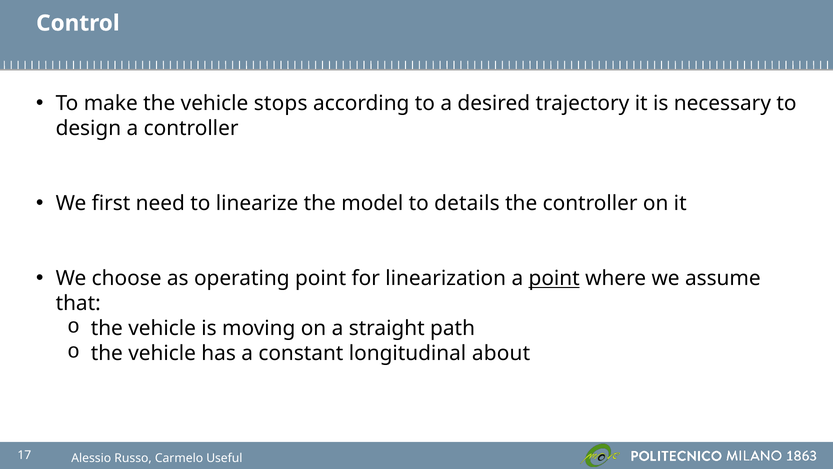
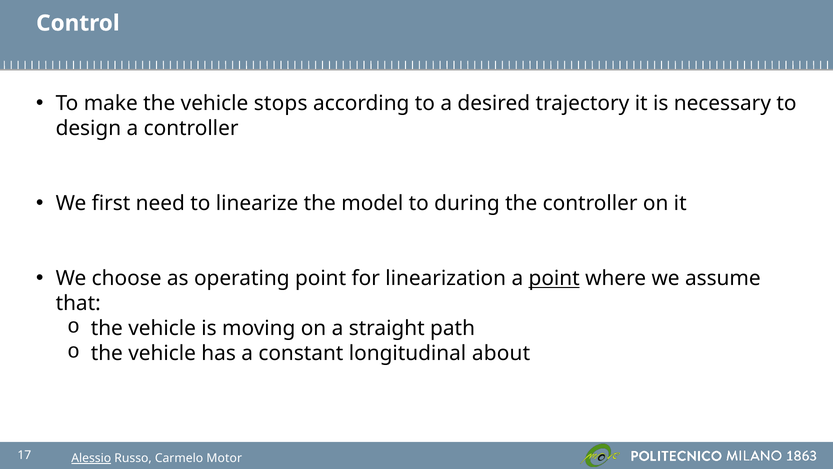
details: details -> during
Alessio underline: none -> present
Useful: Useful -> Motor
